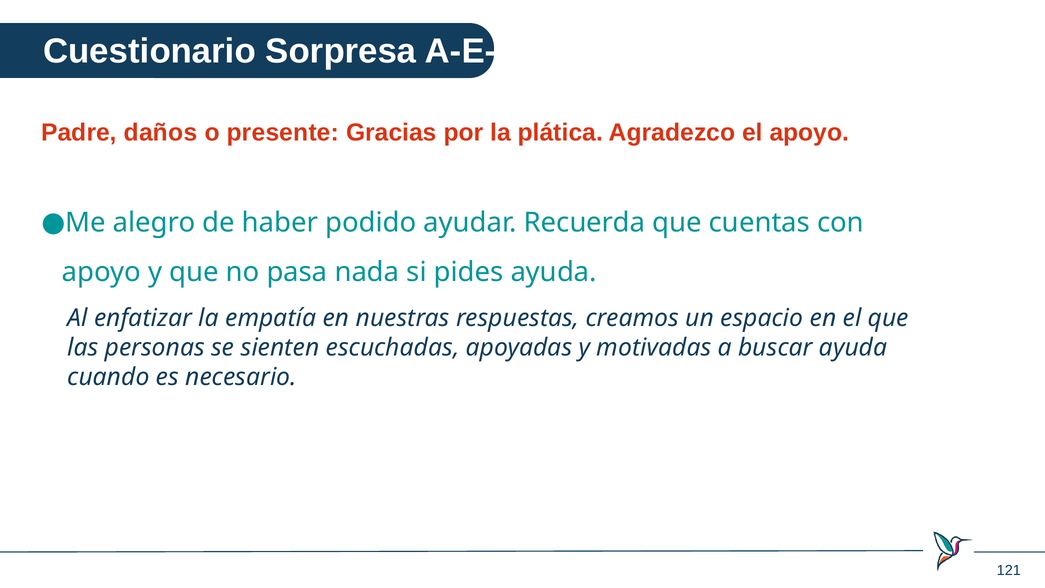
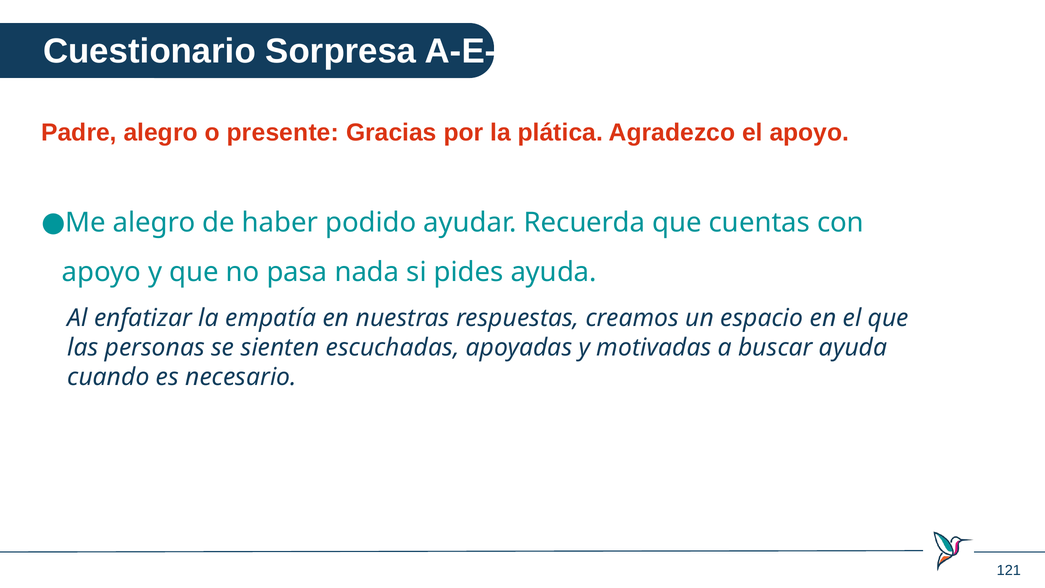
Padre daños: daños -> alegro
